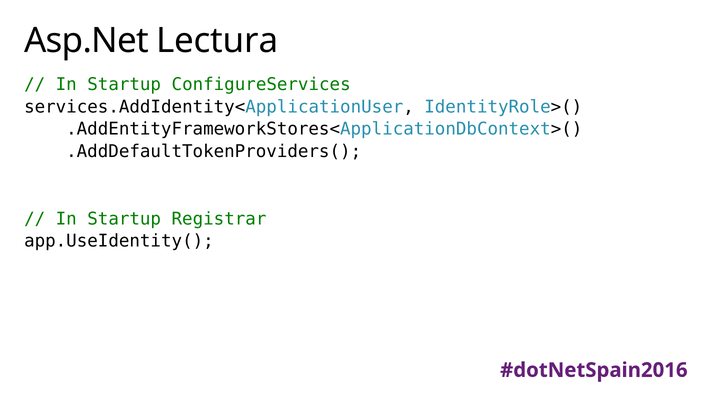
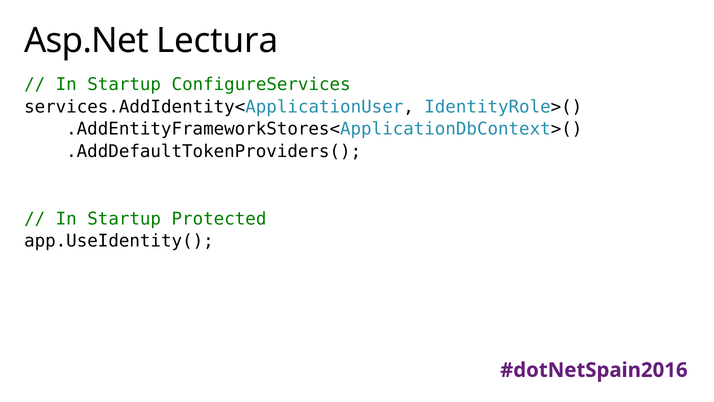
Registrar: Registrar -> Protected
